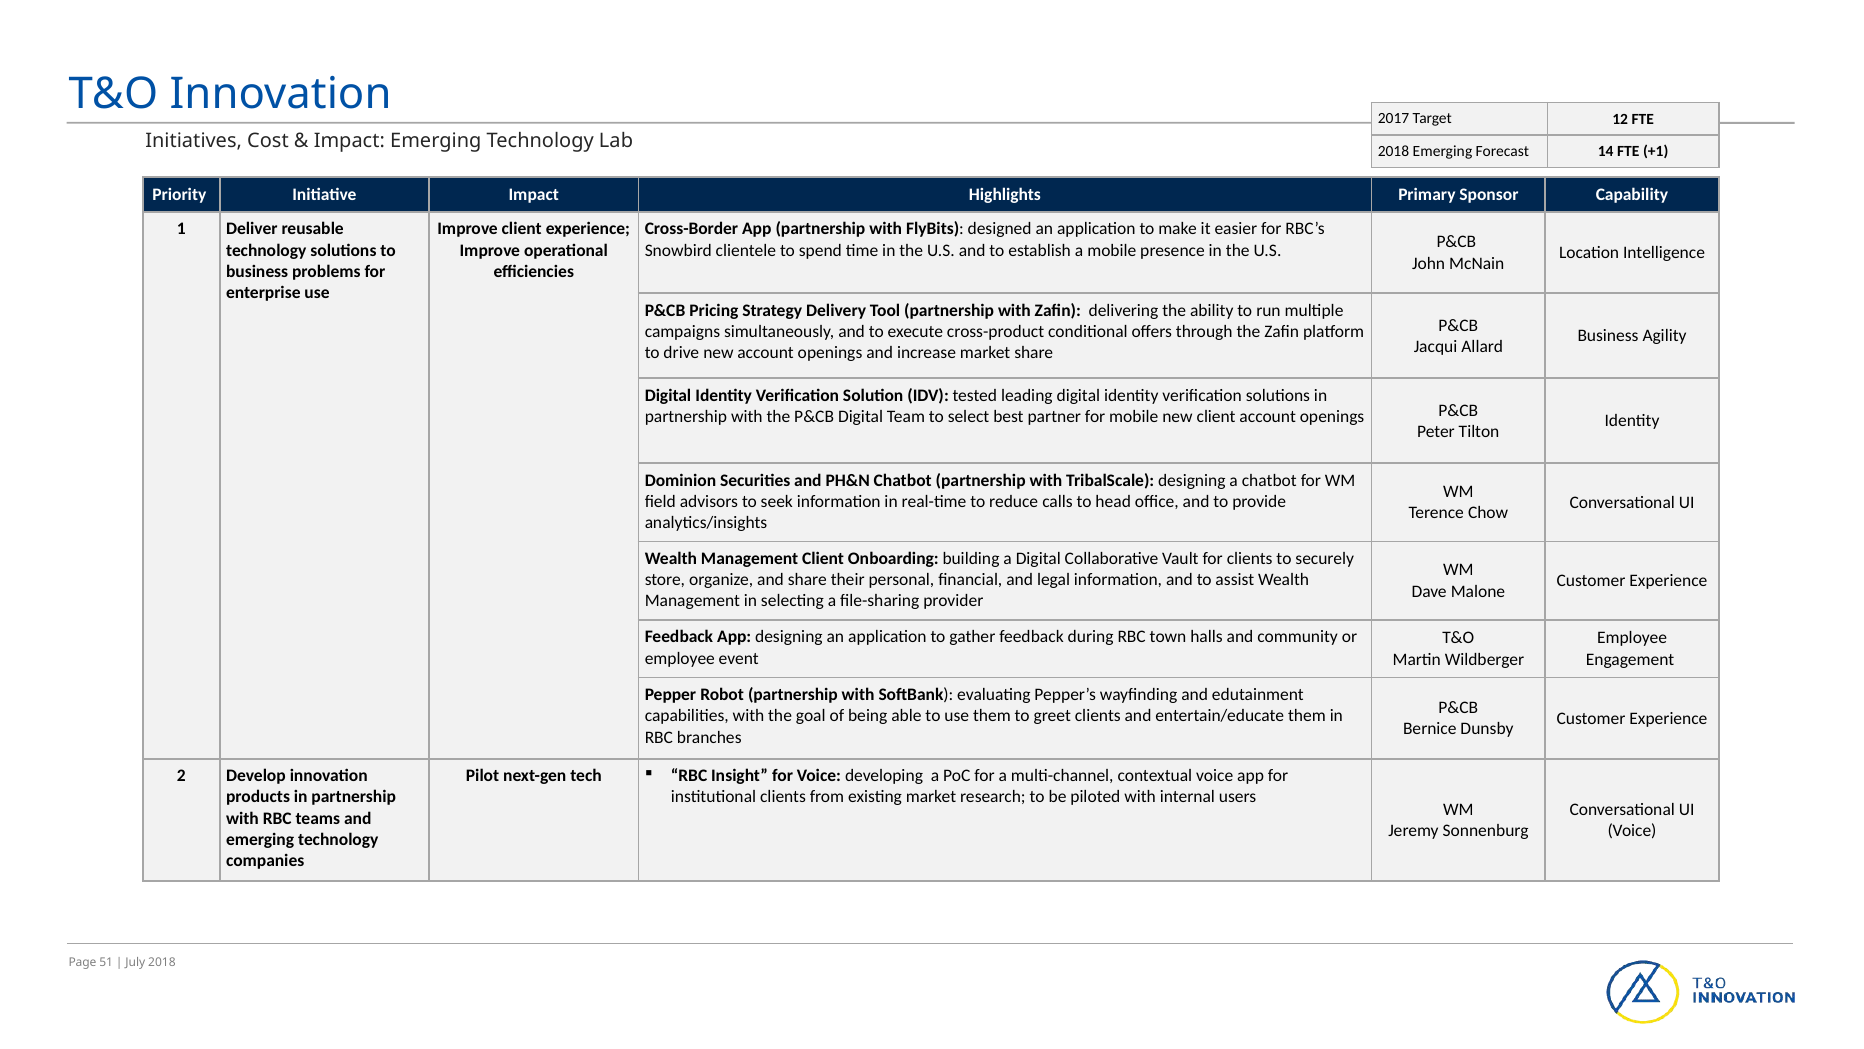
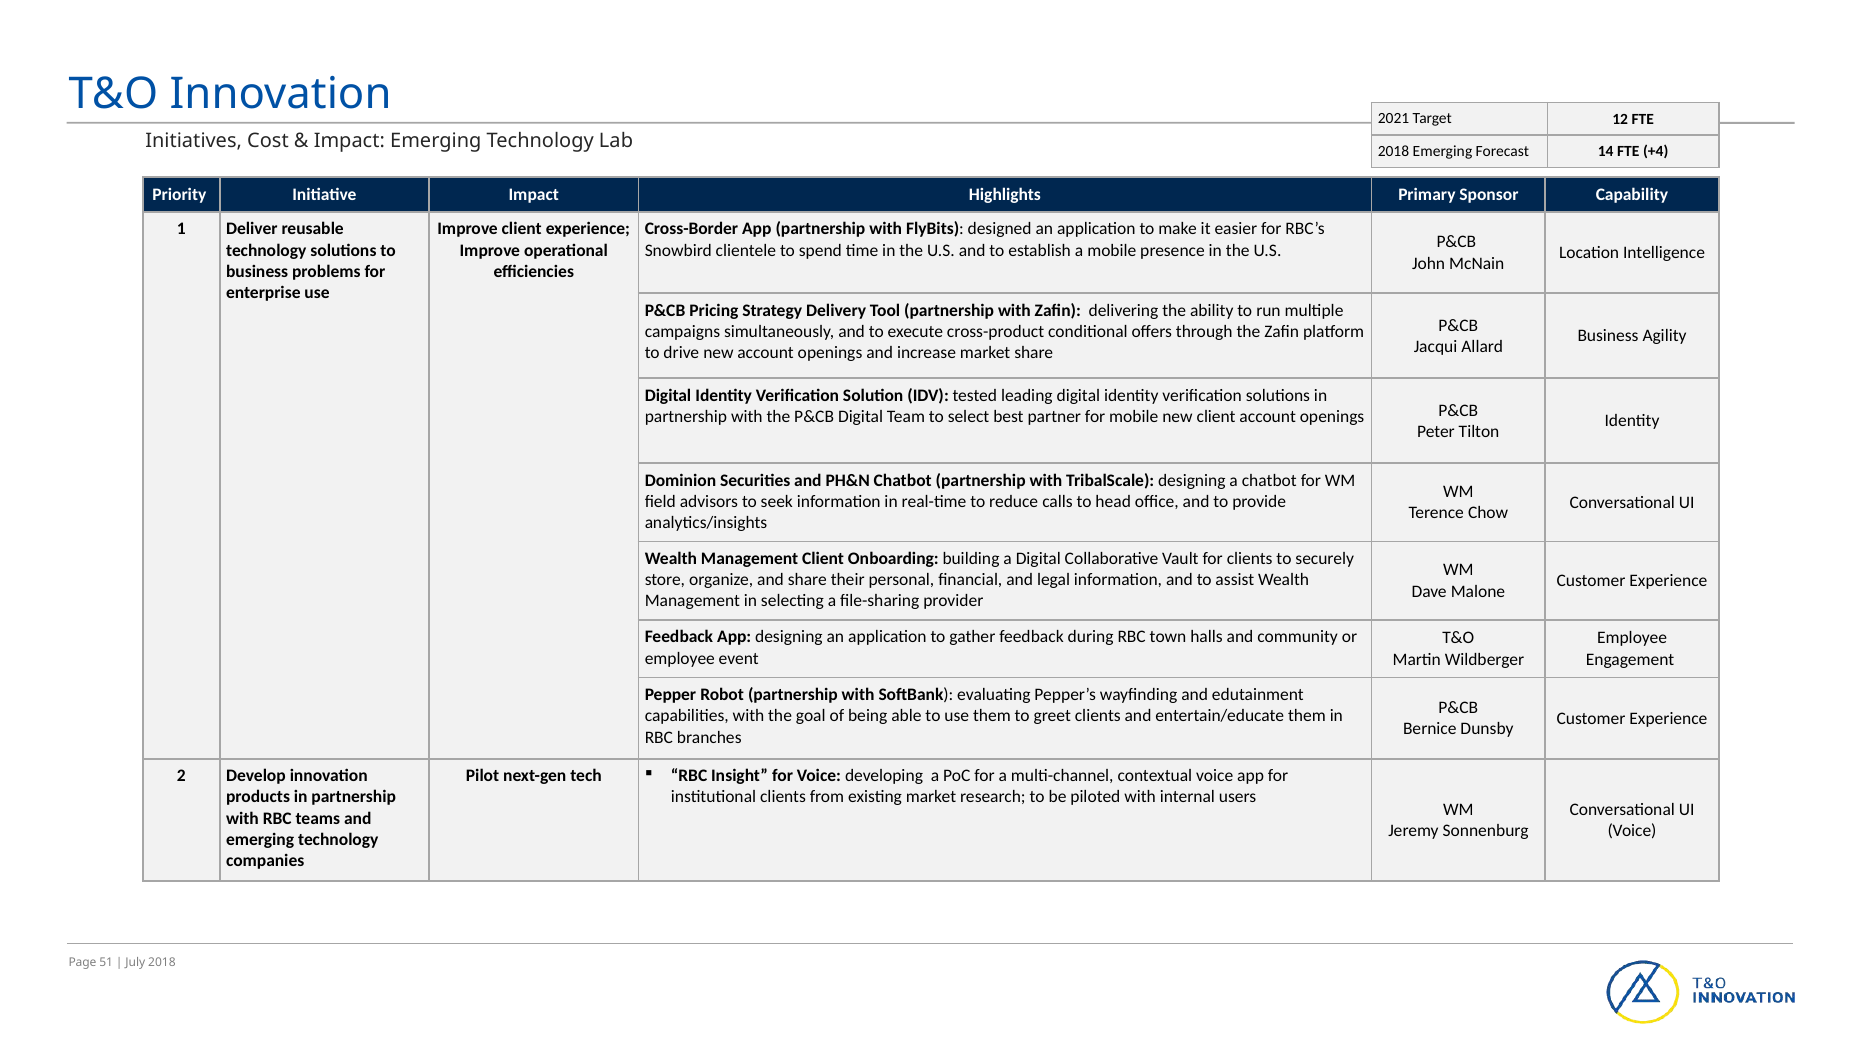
2017: 2017 -> 2021
+1: +1 -> +4
